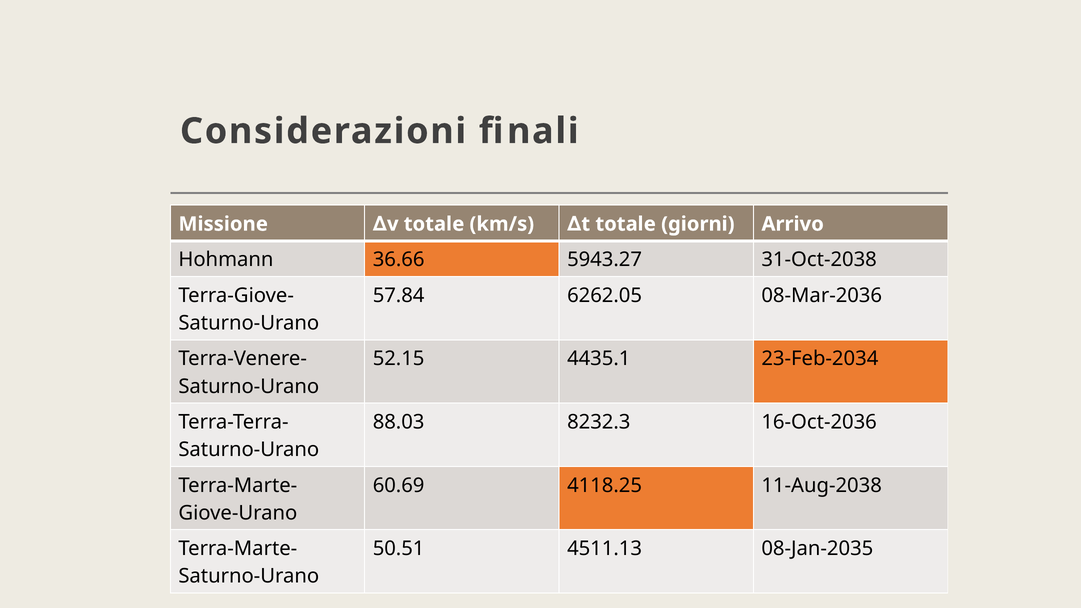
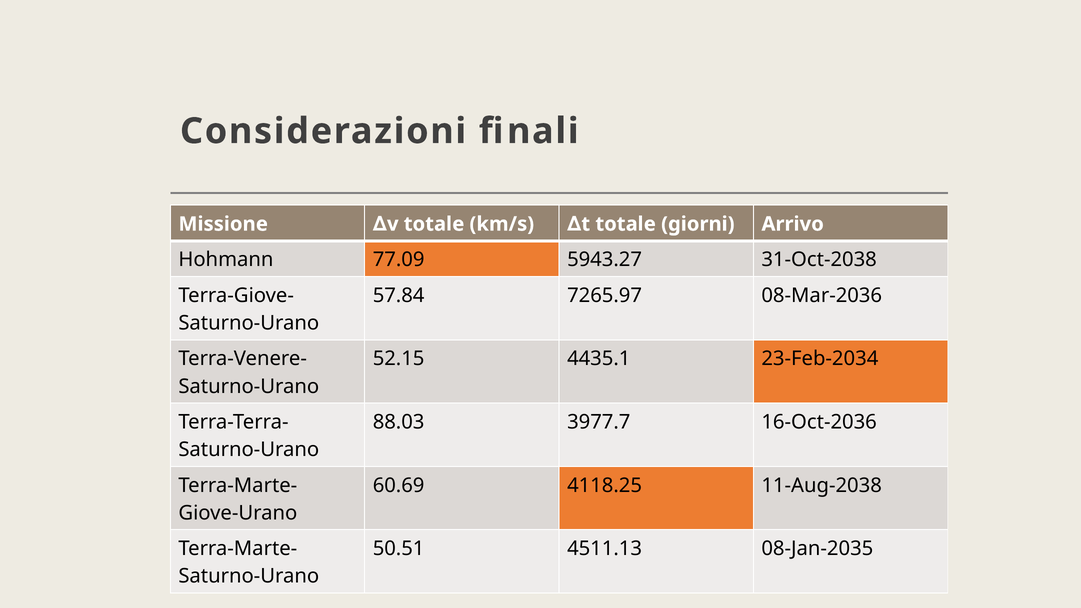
36.66: 36.66 -> 77.09
6262.05: 6262.05 -> 7265.97
8232.3: 8232.3 -> 3977.7
